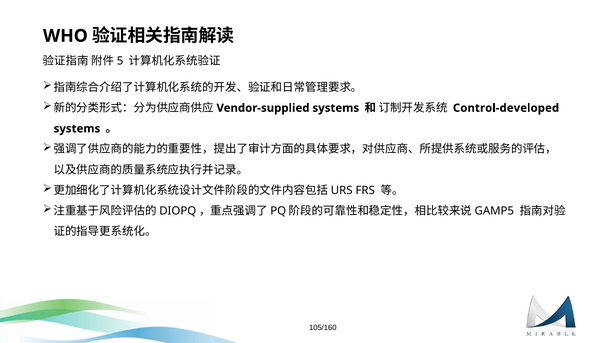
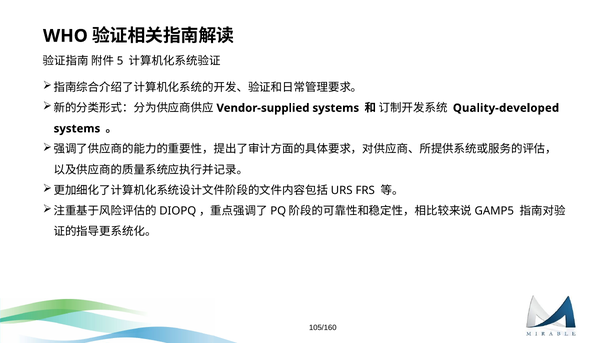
Control-developed: Control-developed -> Quality-developed
